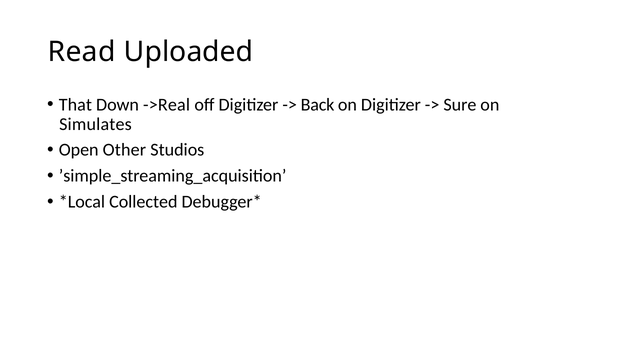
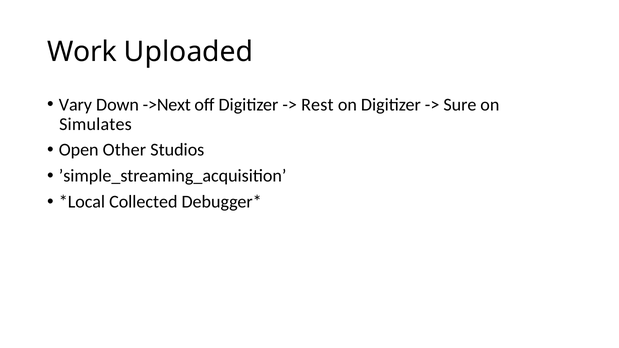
Read: Read -> Work
That: That -> Vary
->Real: ->Real -> ->Next
Back: Back -> Rest
